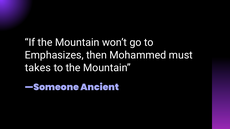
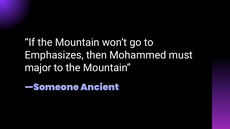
takes: takes -> major
